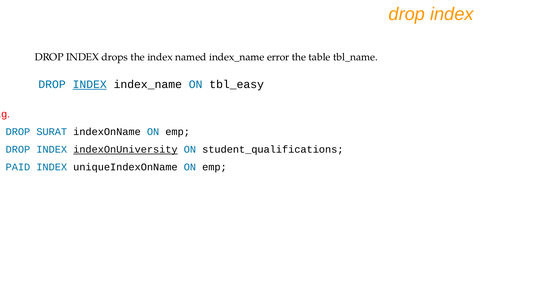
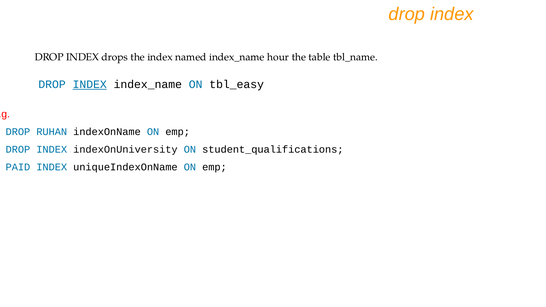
error: error -> hour
SURAT: SURAT -> RUHAN
indexOnUniversity underline: present -> none
